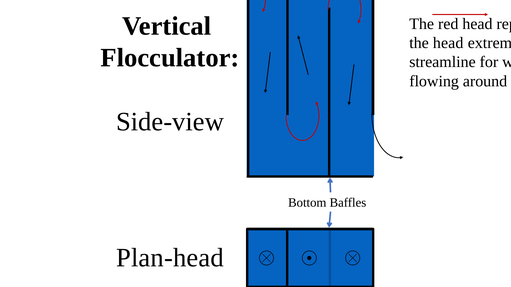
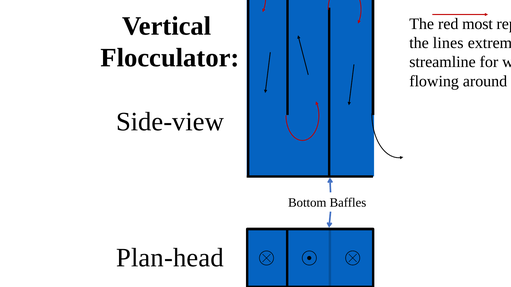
red head: head -> most
the head: head -> lines
